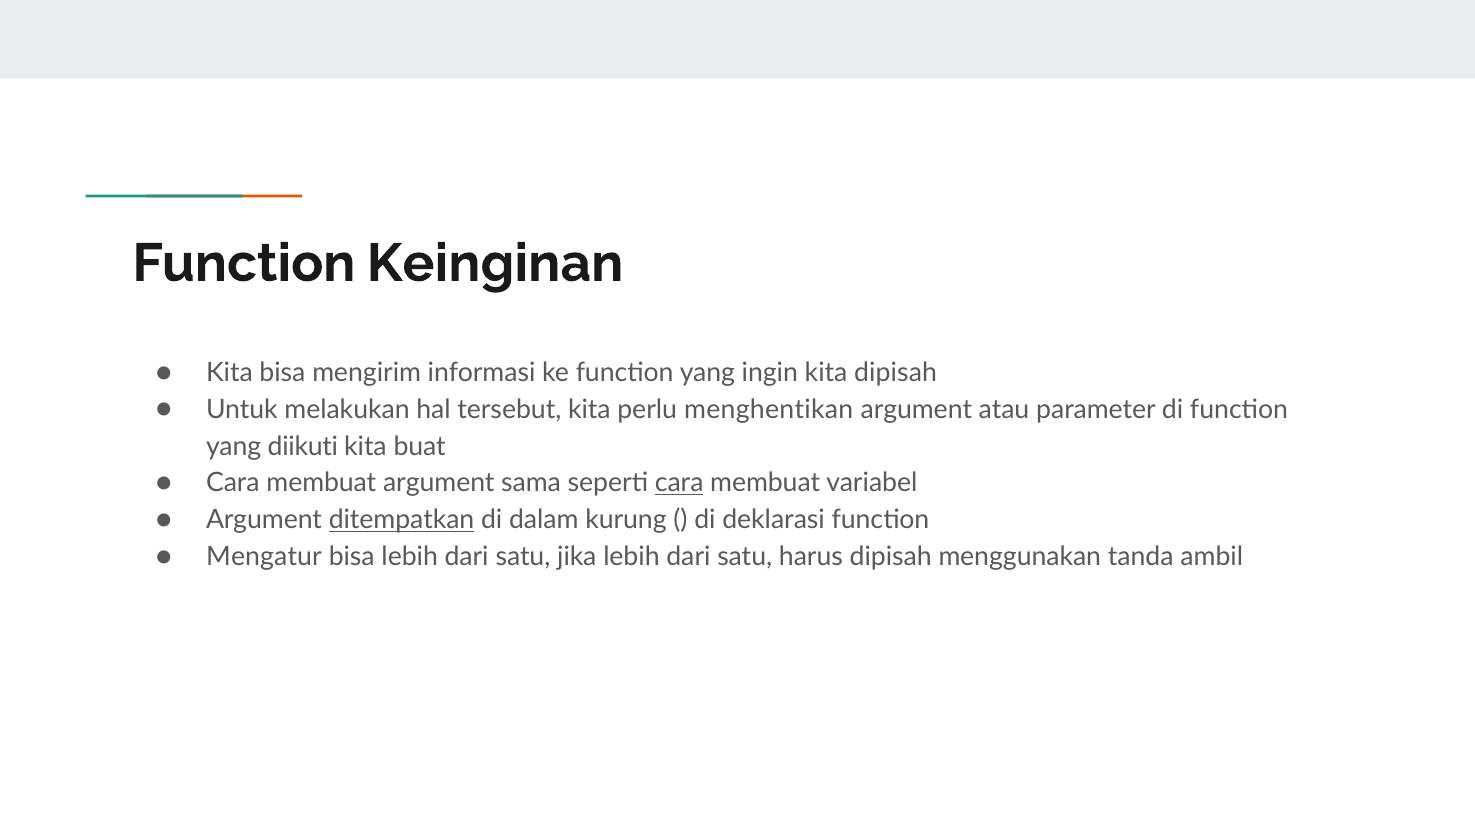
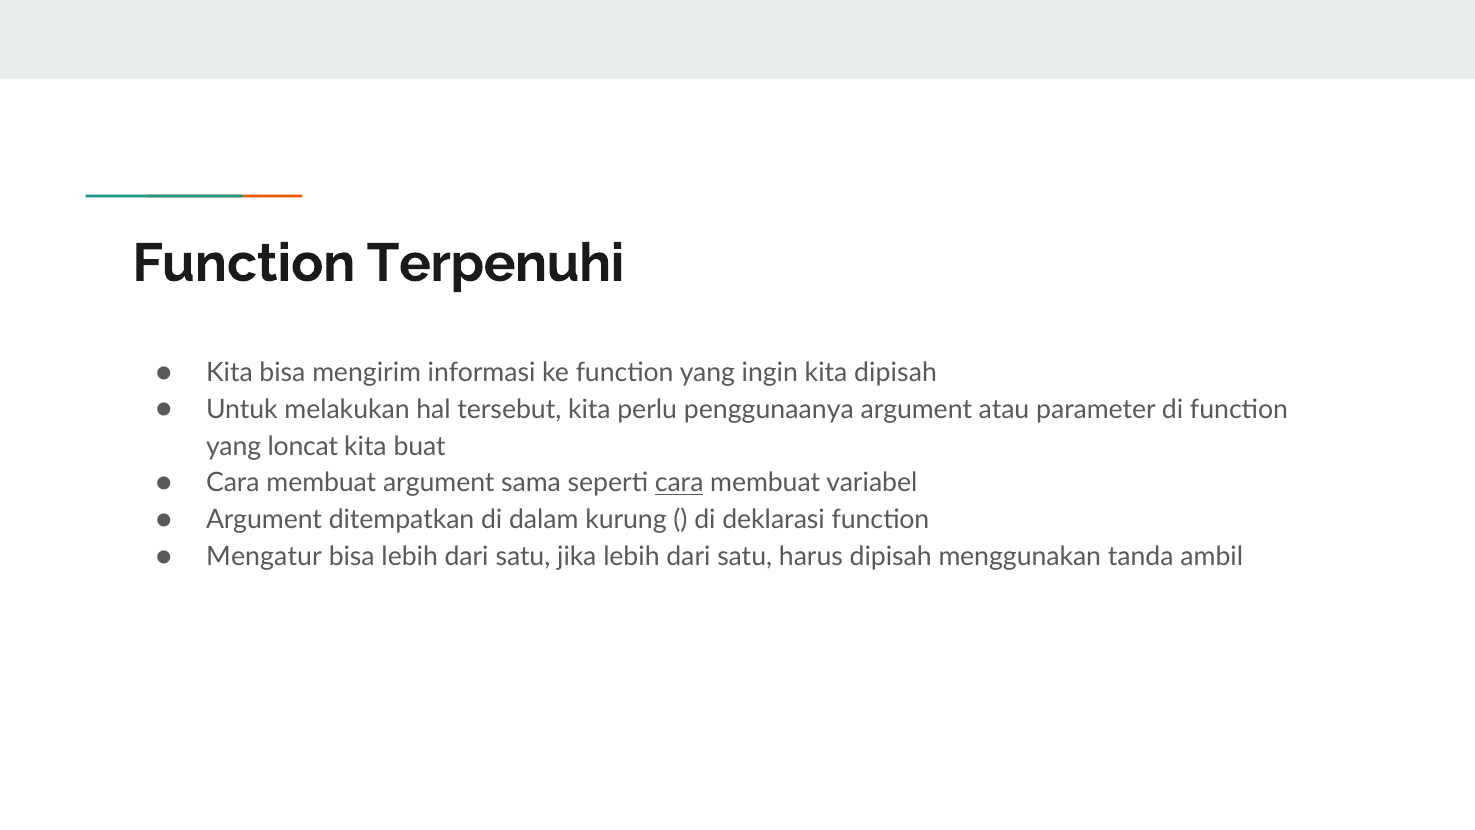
Keinginan: Keinginan -> Terpenuhi
menghentikan: menghentikan -> penggunaanya
diikuti: diikuti -> loncat
ditempatkan underline: present -> none
